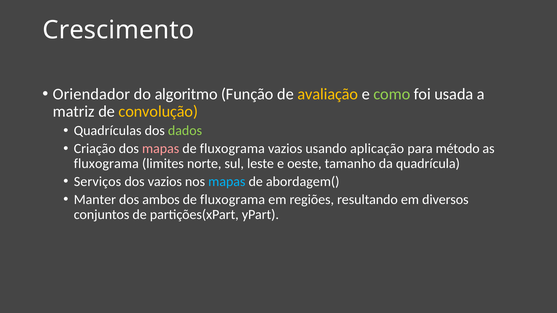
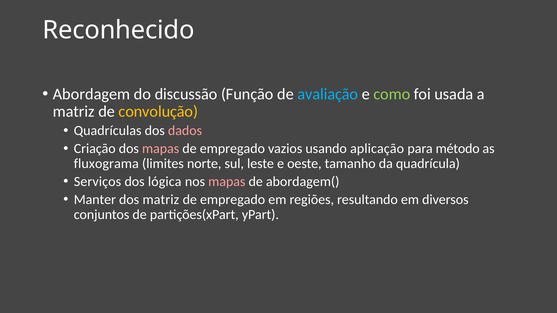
Crescimento: Crescimento -> Reconhecido
Oriendador: Oriendador -> Abordagem
algoritmo: algoritmo -> discussão
avaliação colour: yellow -> light blue
dados colour: light green -> pink
fluxograma at (232, 149): fluxograma -> empregado
dos vazios: vazios -> lógica
mapas at (227, 182) colour: light blue -> pink
dos ambos: ambos -> matriz
fluxograma at (233, 200): fluxograma -> empregado
